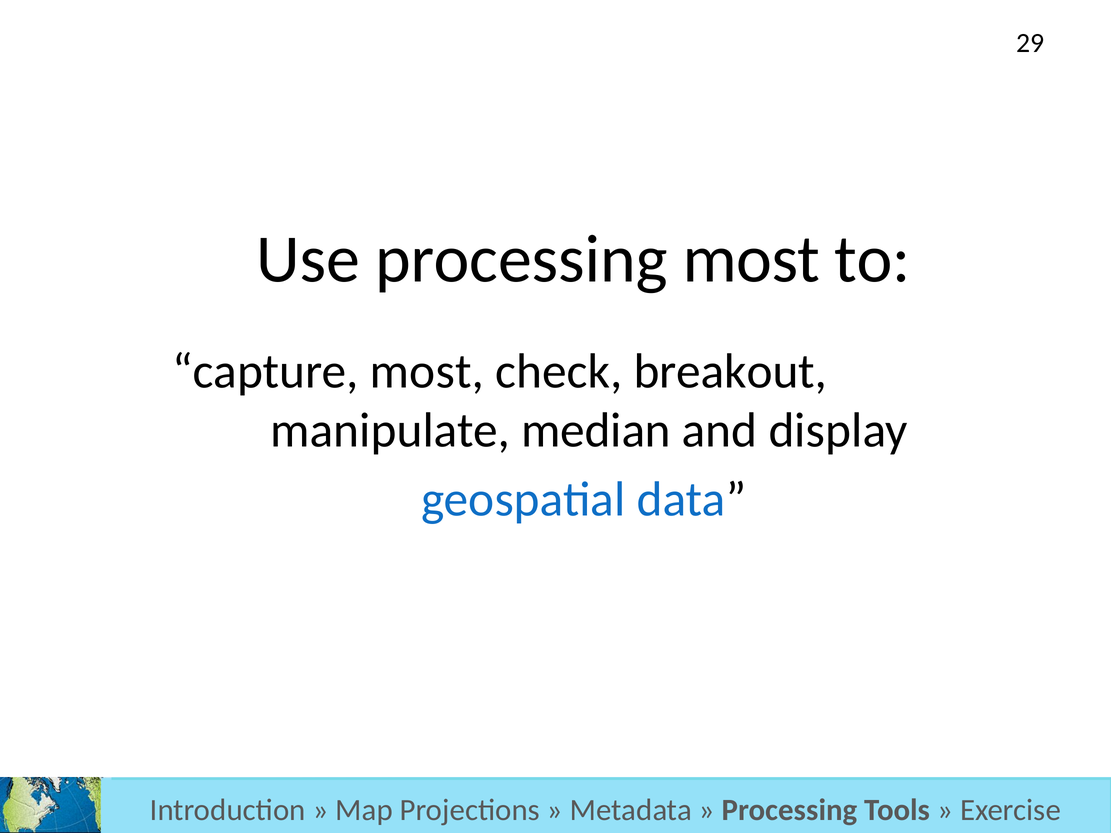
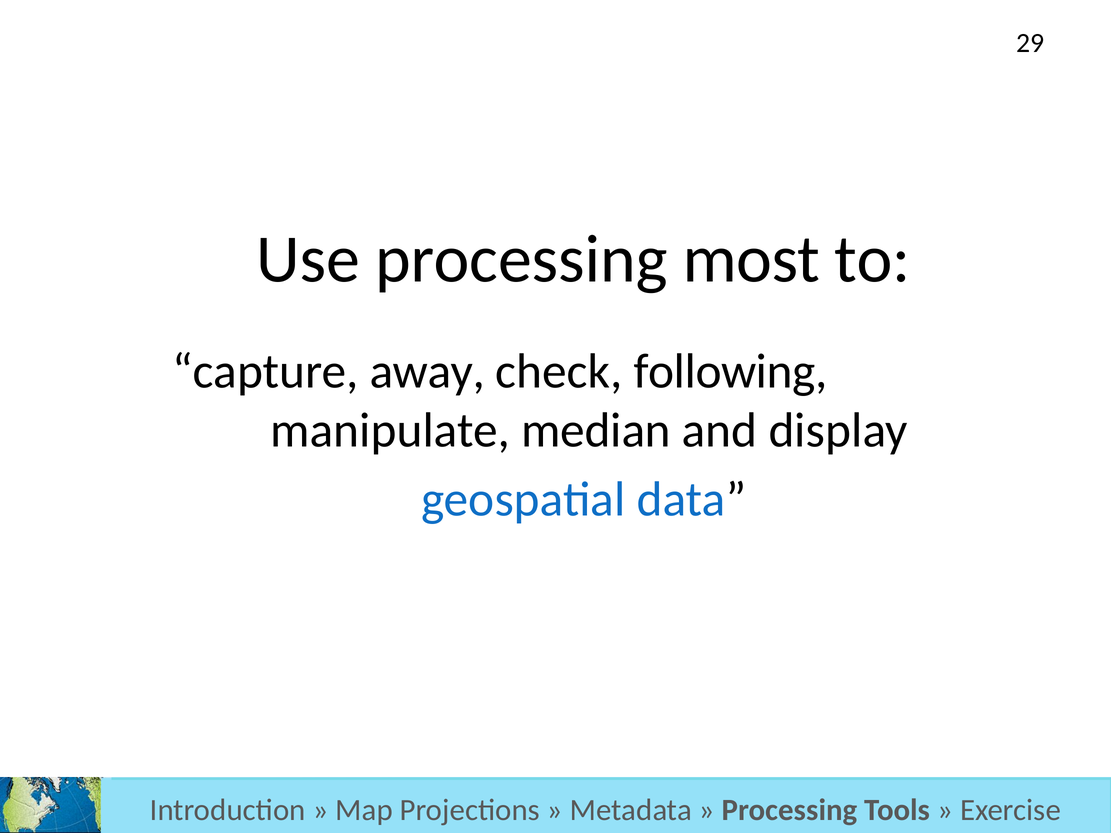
capture most: most -> away
breakout: breakout -> following
